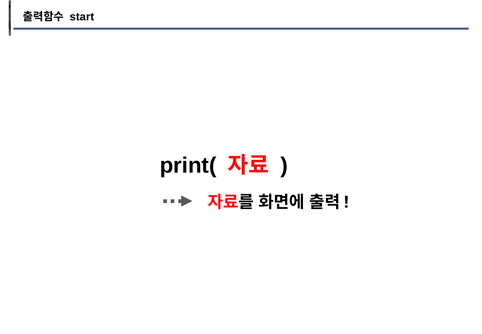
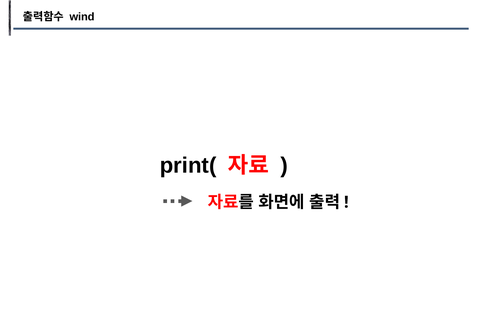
start: start -> wind
